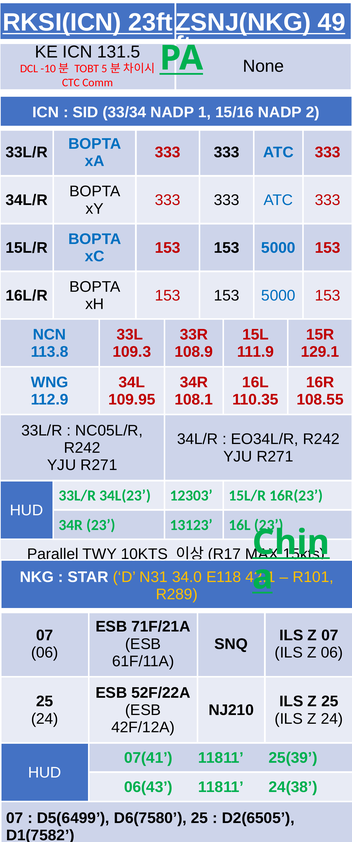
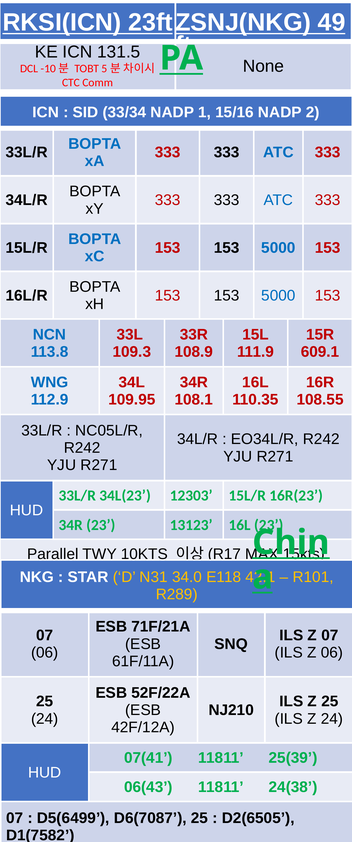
129.1: 129.1 -> 609.1
D6(7580: D6(7580 -> D6(7087
